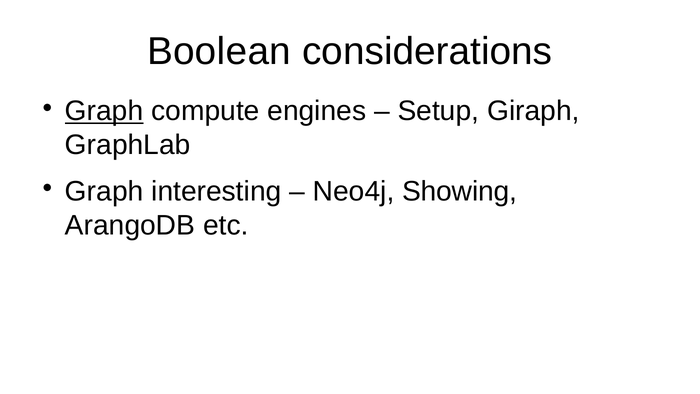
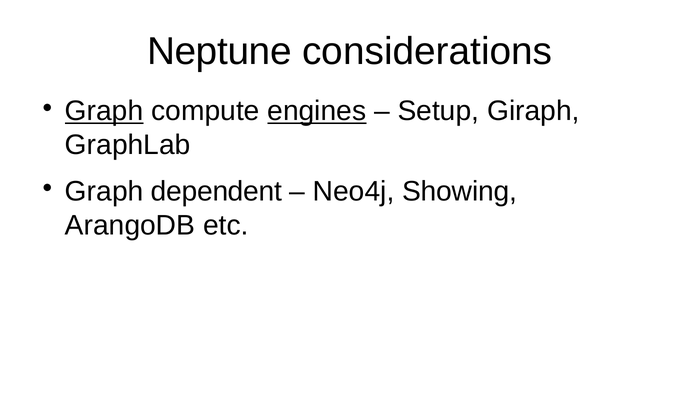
Boolean: Boolean -> Neptune
engines underline: none -> present
interesting: interesting -> dependent
